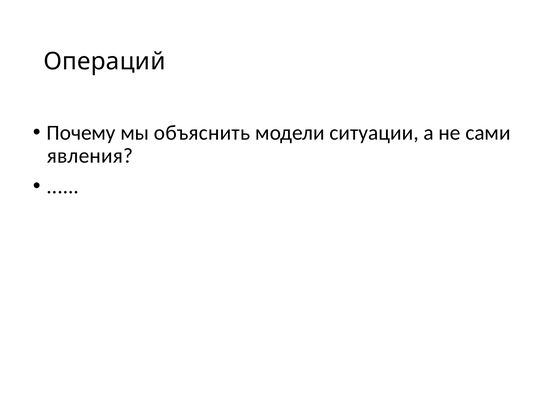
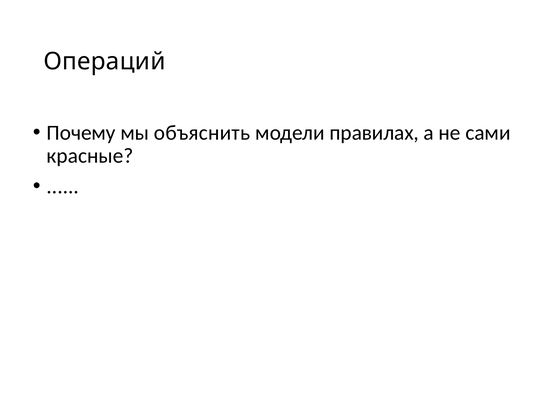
ситуации: ситуации -> правилах
явления: явления -> красные
